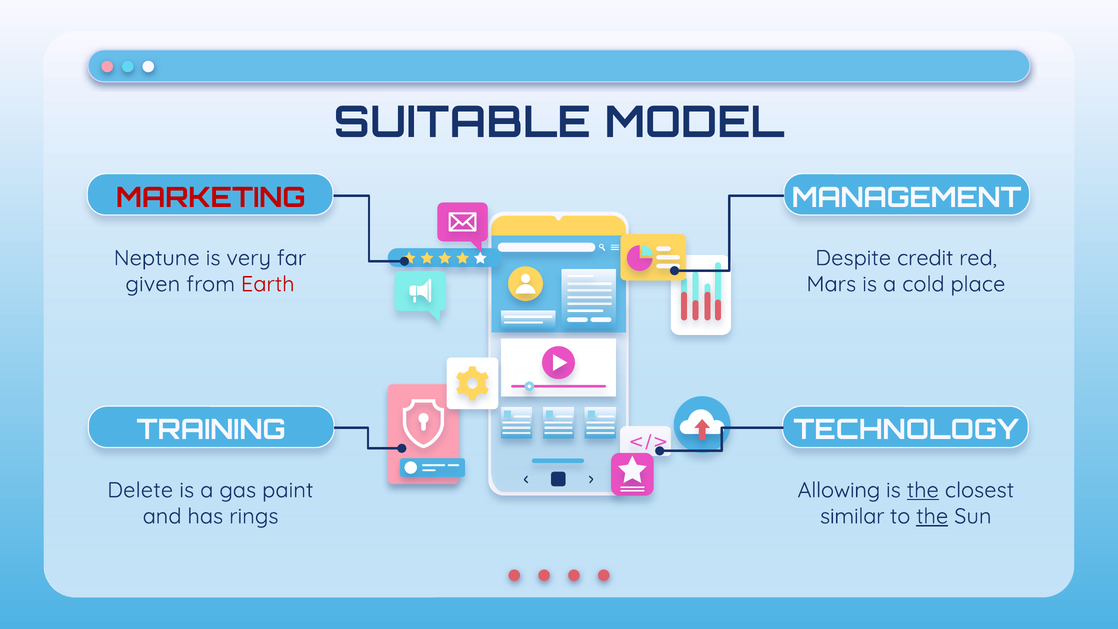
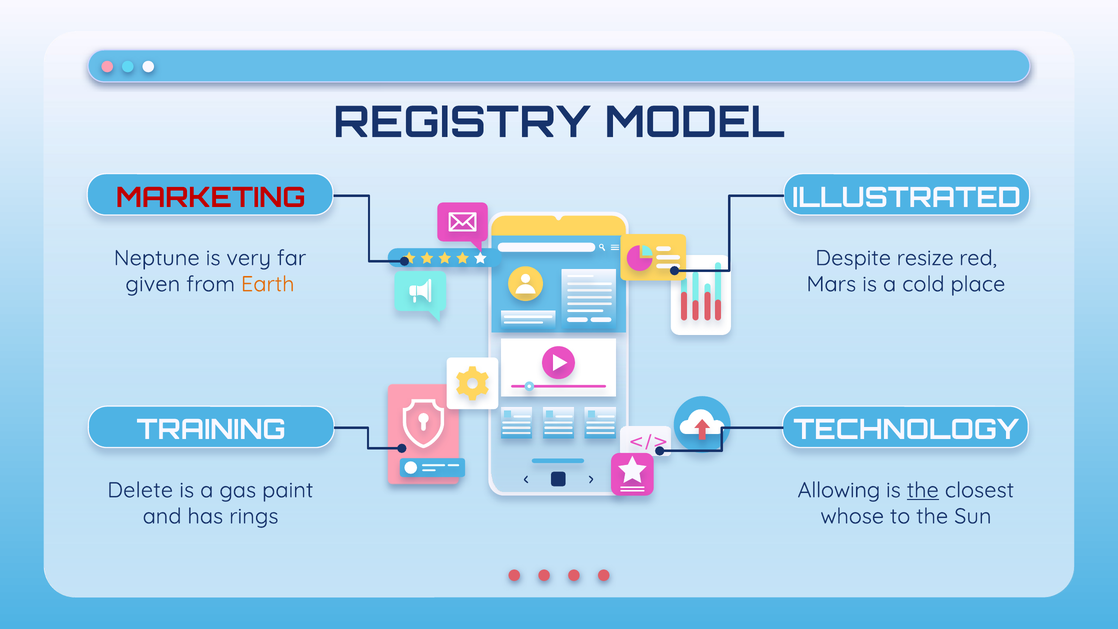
SUITABLE: SUITABLE -> REGISTRY
MANAGEMENT: MANAGEMENT -> ILLUSTRATED
credit: credit -> resize
Earth colour: red -> orange
similar: similar -> whose
the at (932, 516) underline: present -> none
